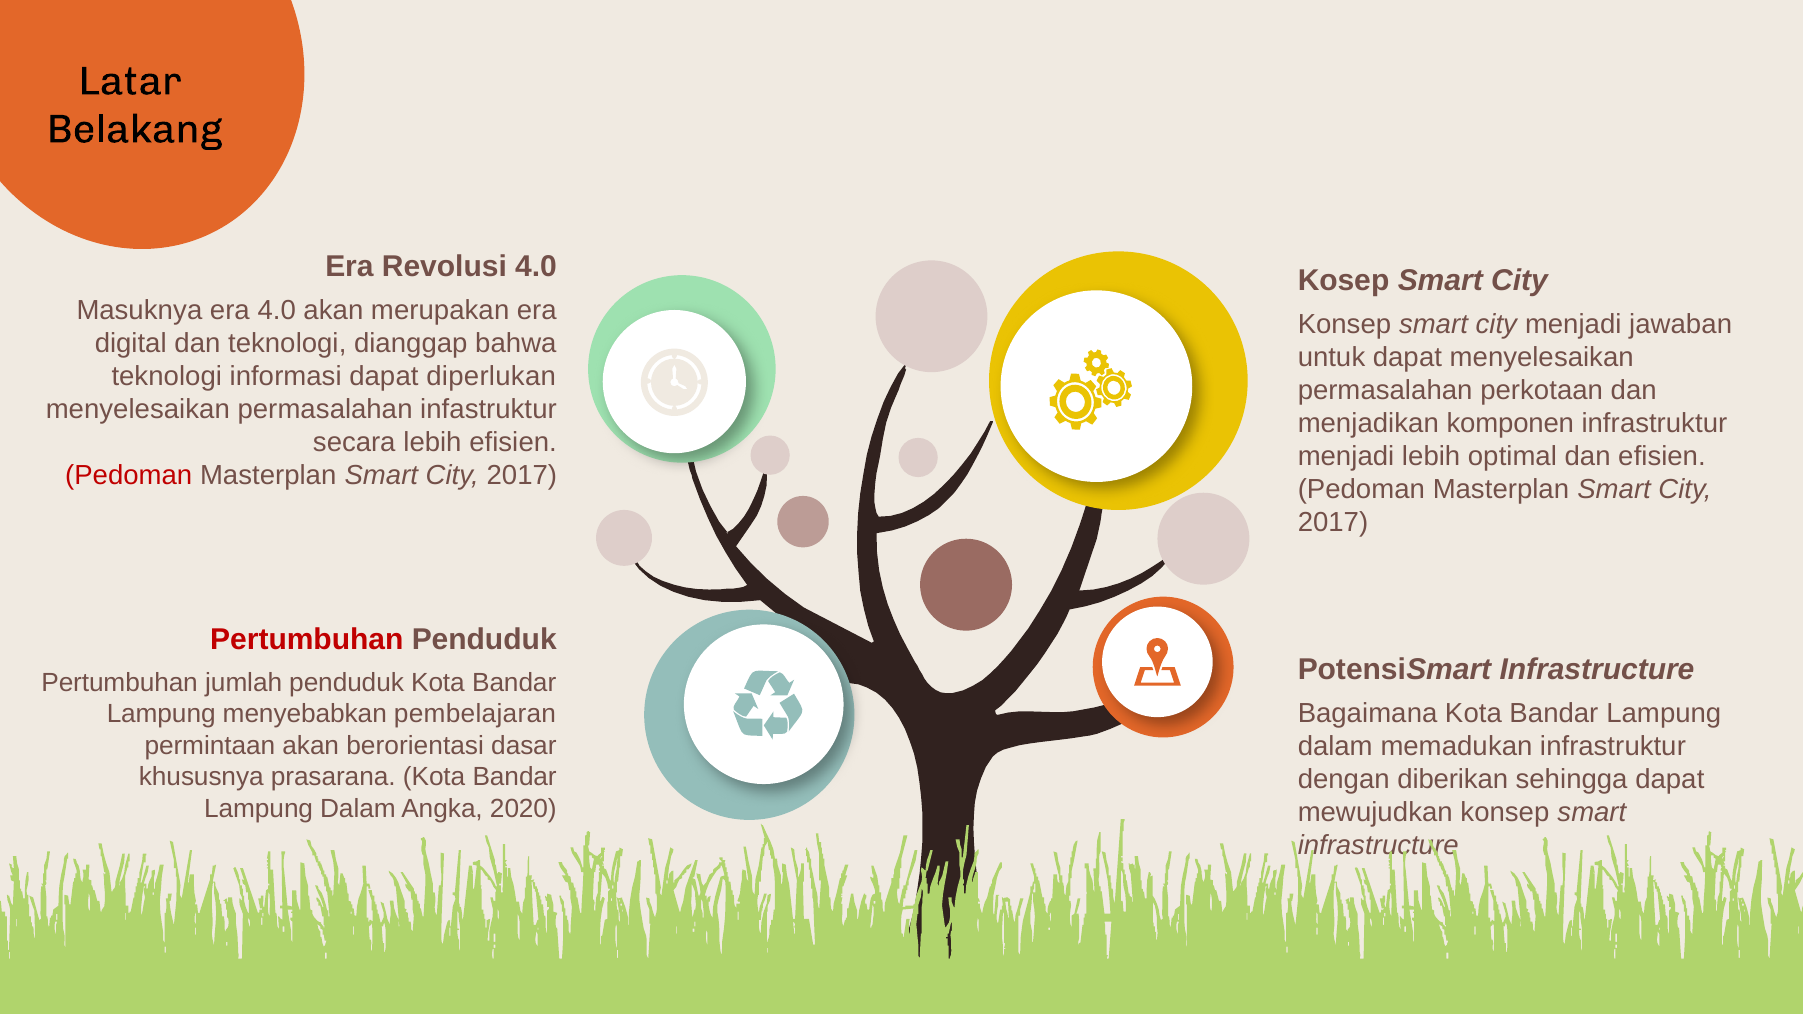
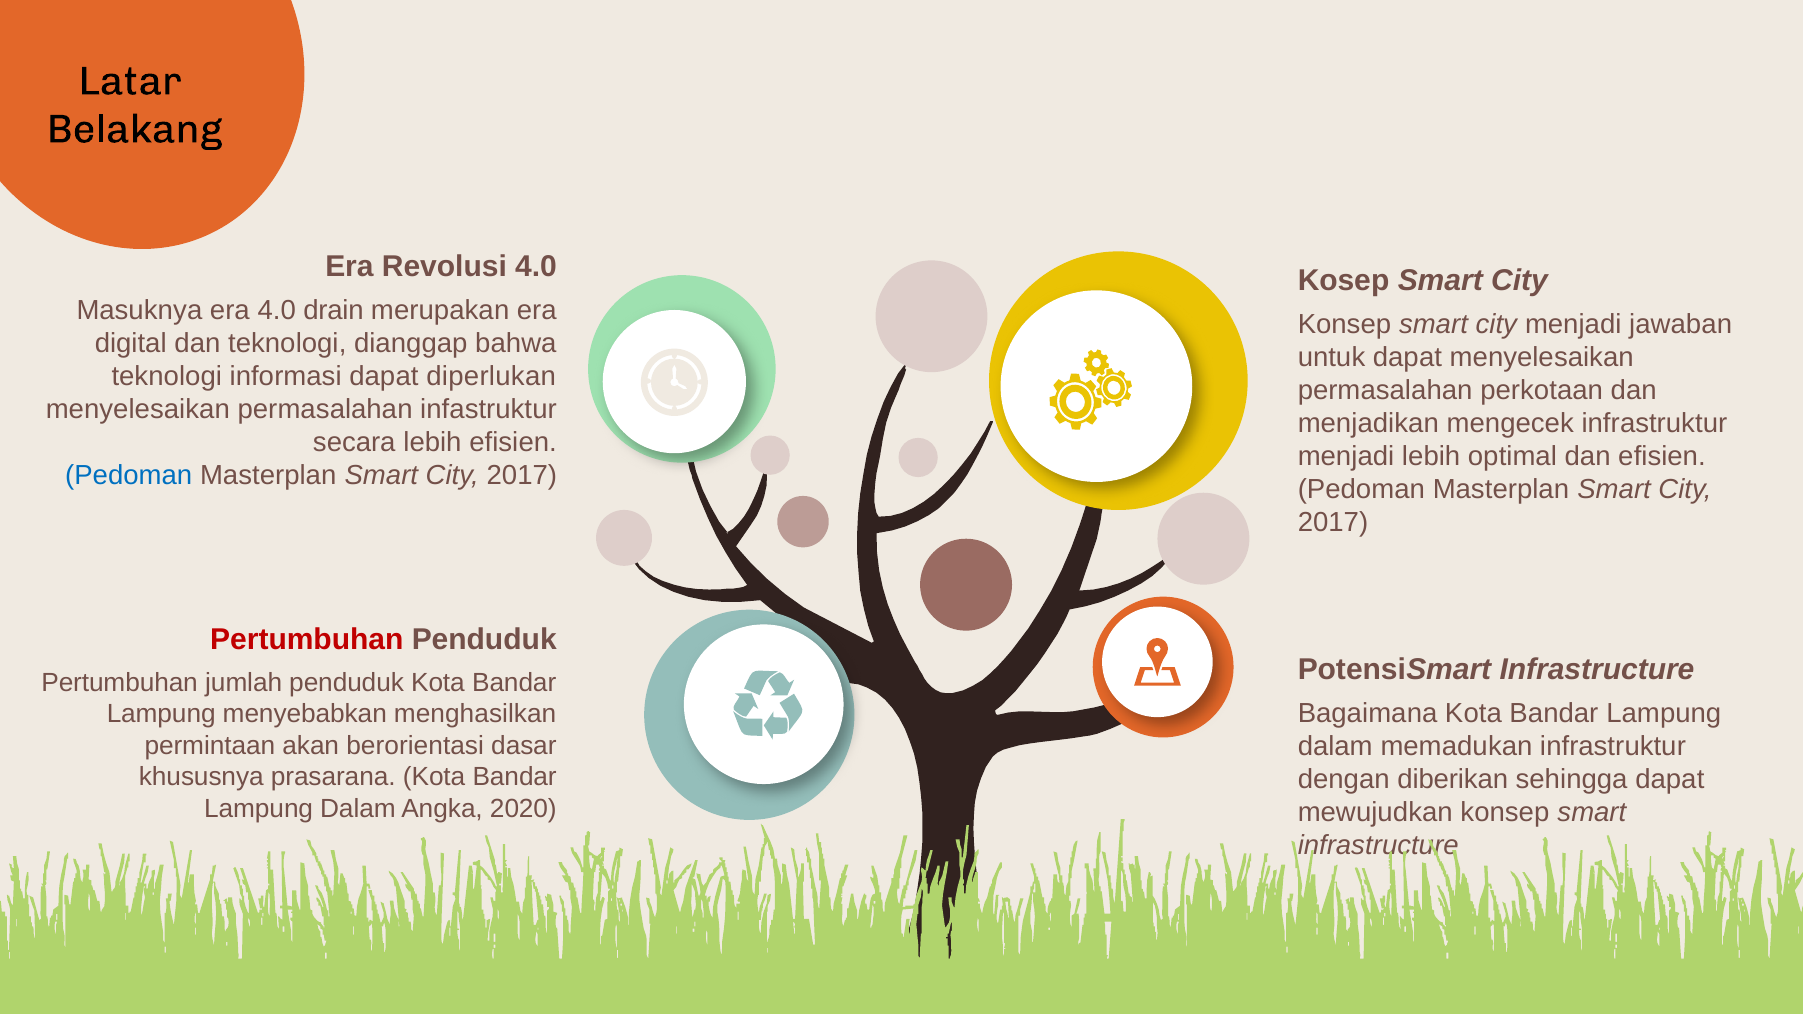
4.0 akan: akan -> drain
komponen: komponen -> mengecek
Pedoman at (129, 476) colour: red -> blue
pembelajaran: pembelajaran -> menghasilkan
